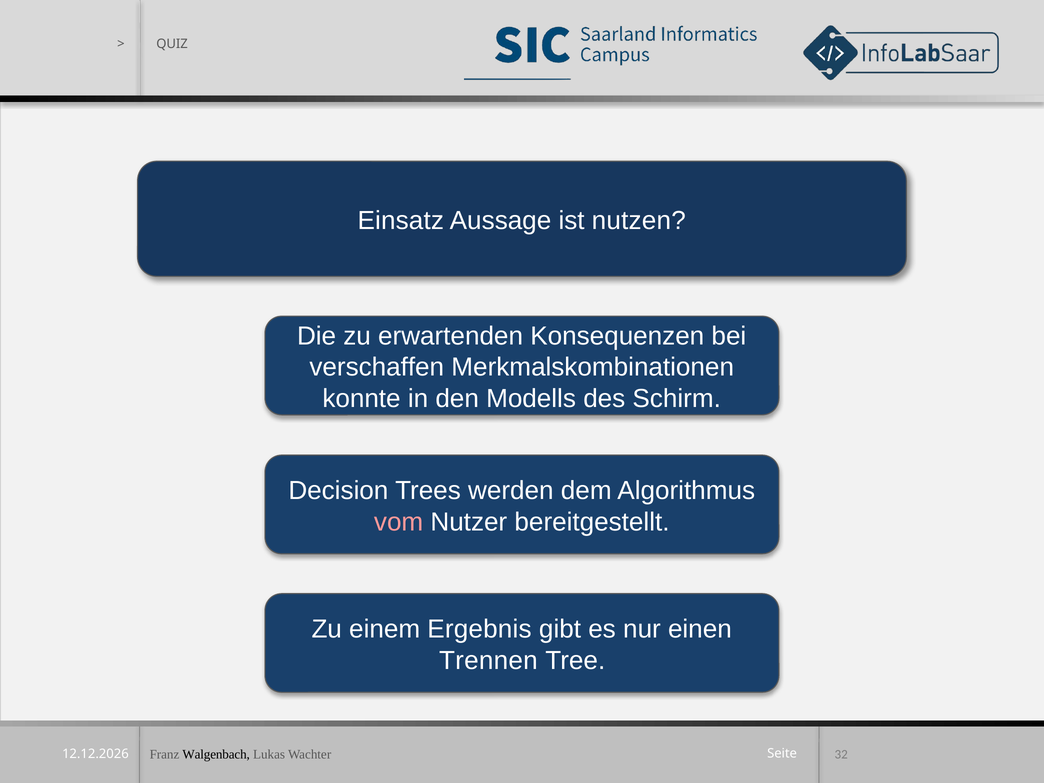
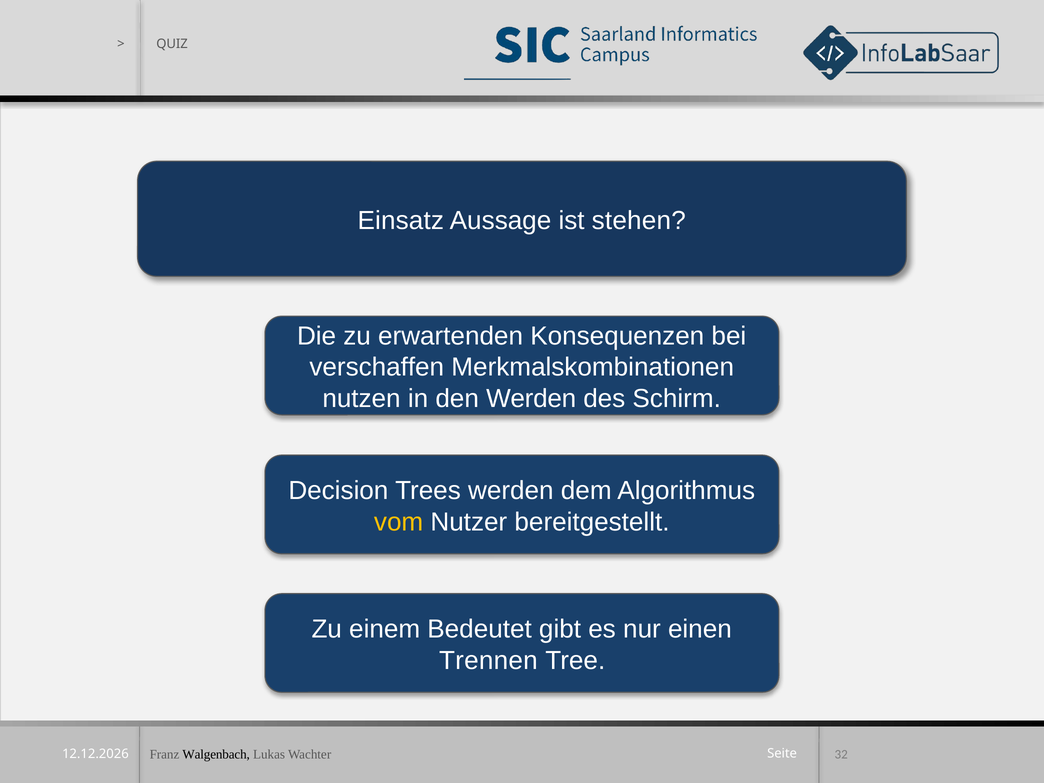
nutzen: nutzen -> stehen
konnte: konnte -> nutzen
den Modells: Modells -> Werden
vom colour: pink -> yellow
Ergebnis: Ergebnis -> Bedeutet
